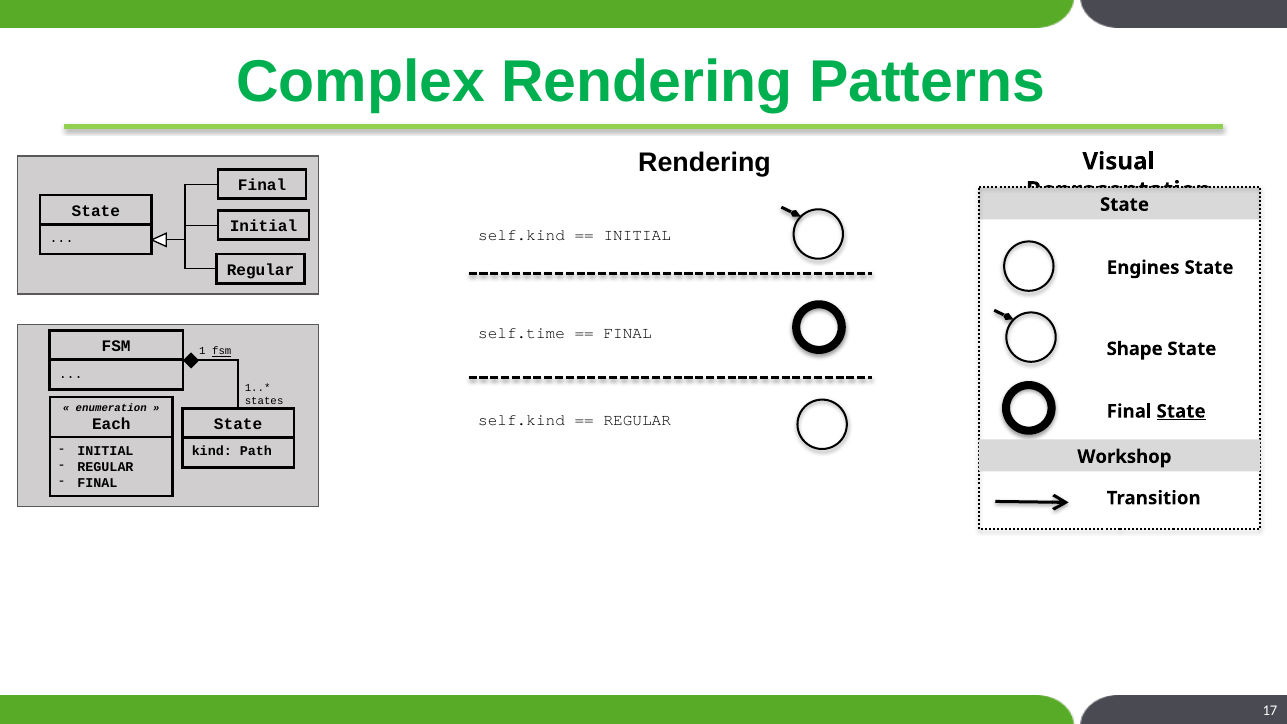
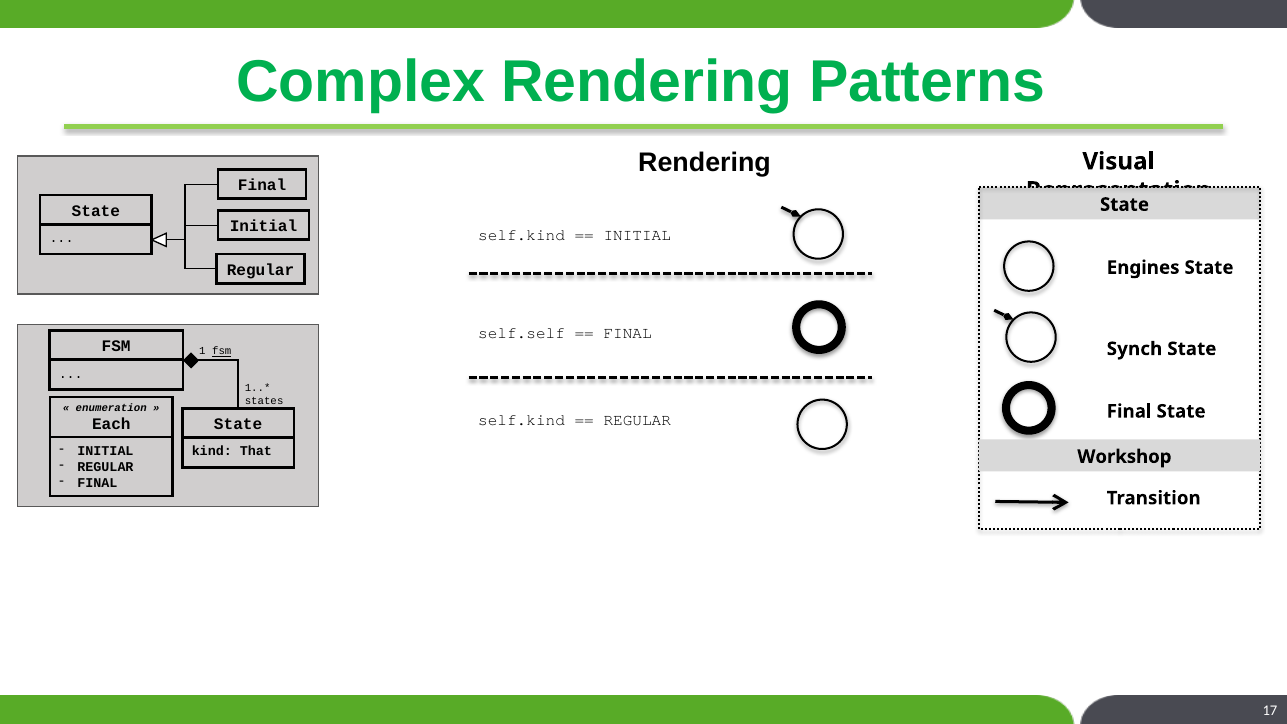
self.time: self.time -> self.self
Shape: Shape -> Synch
State at (1181, 411) underline: present -> none
Path: Path -> That
